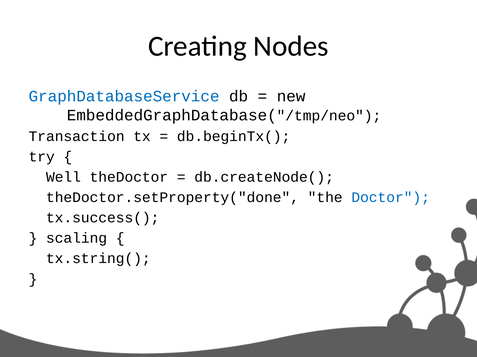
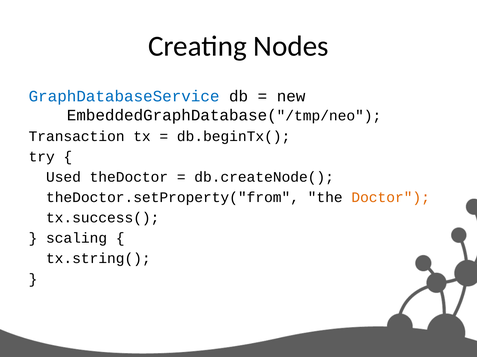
Well: Well -> Used
theDoctor.setProperty("done: theDoctor.setProperty("done -> theDoctor.setProperty("from
Doctor colour: blue -> orange
